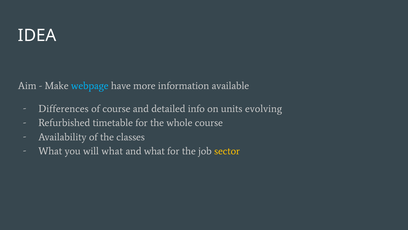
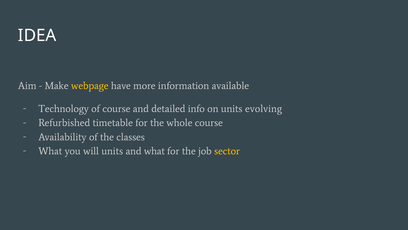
webpage colour: light blue -> yellow
Differences: Differences -> Technology
will what: what -> units
